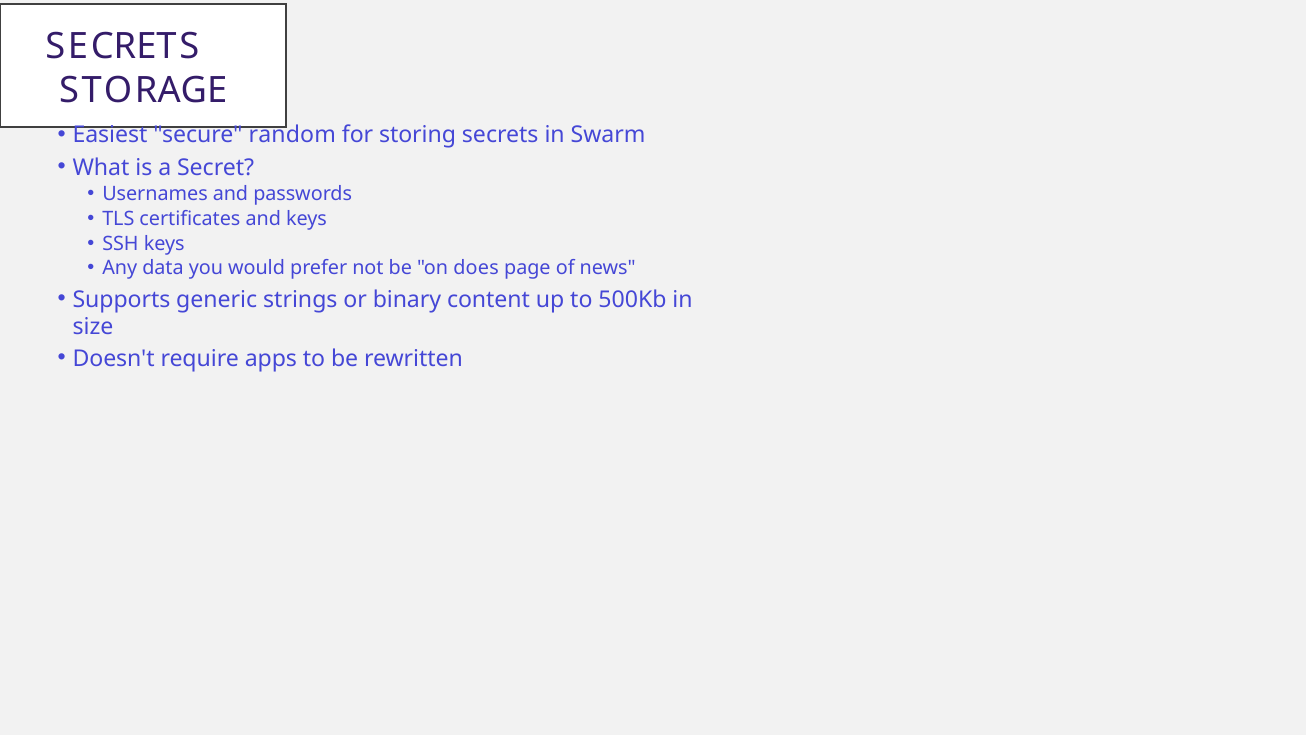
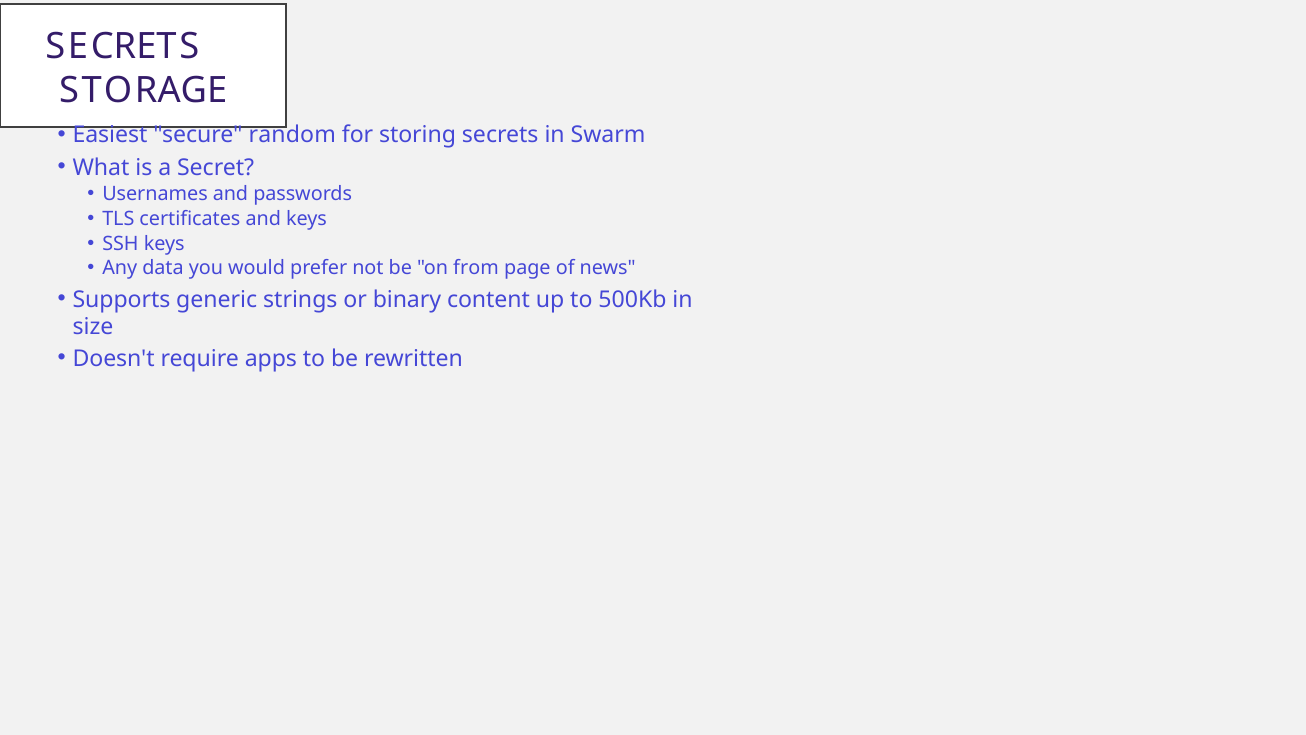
does: does -> from
